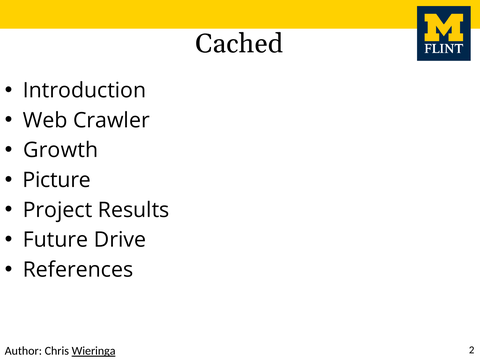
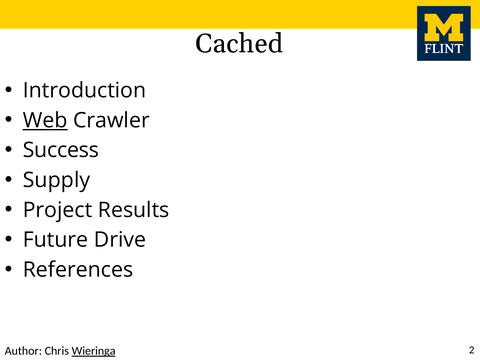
Web underline: none -> present
Growth: Growth -> Success
Picture: Picture -> Supply
